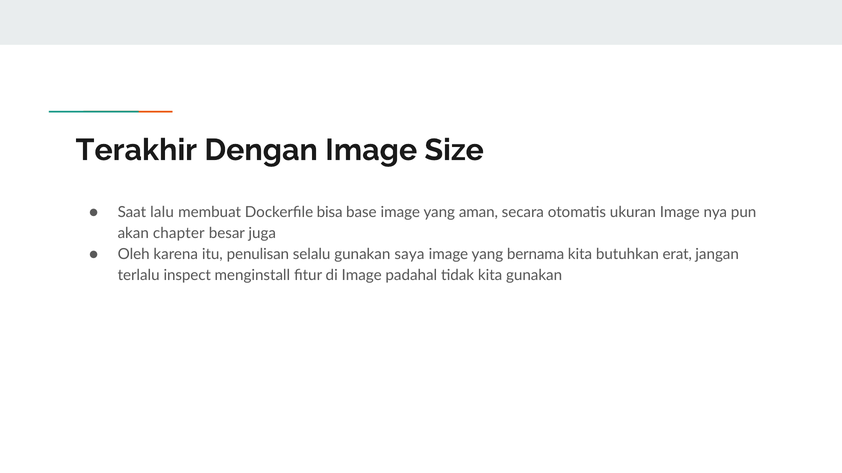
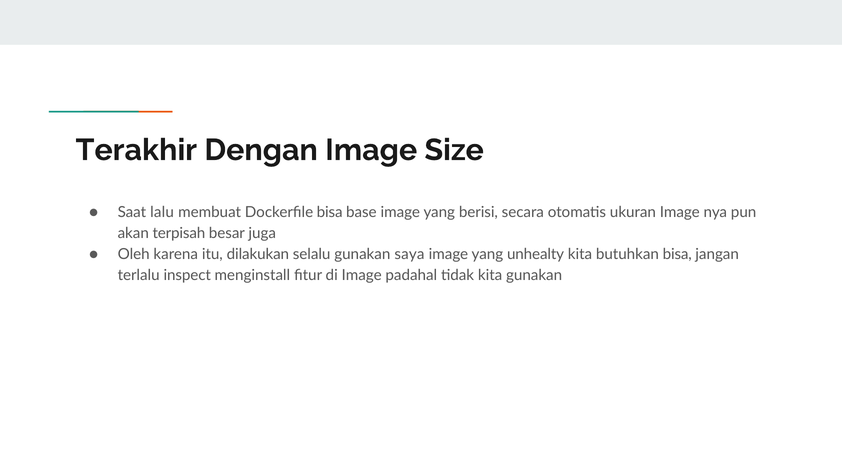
aman: aman -> berisi
chapter: chapter -> terpisah
penulisan: penulisan -> dilakukan
bernama: bernama -> unhealty
butuhkan erat: erat -> bisa
